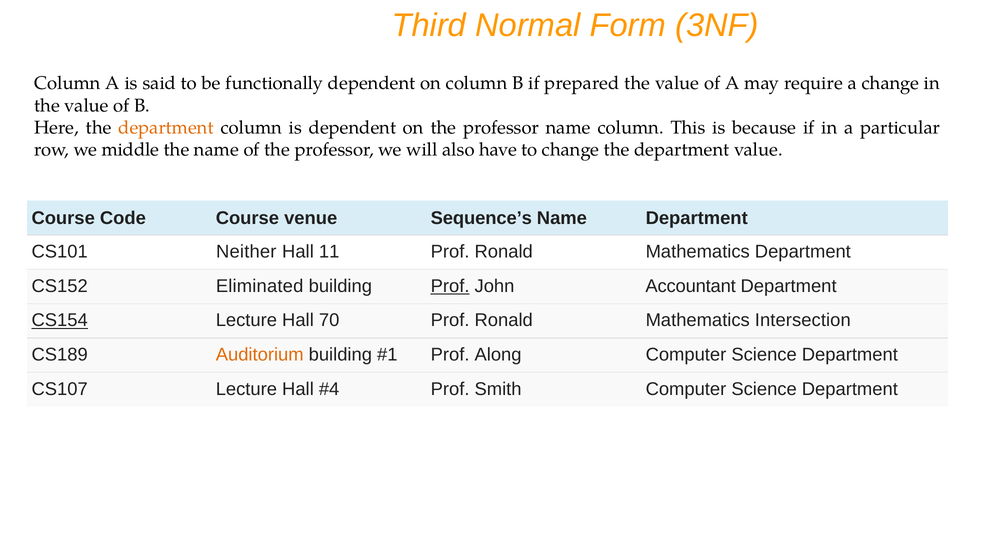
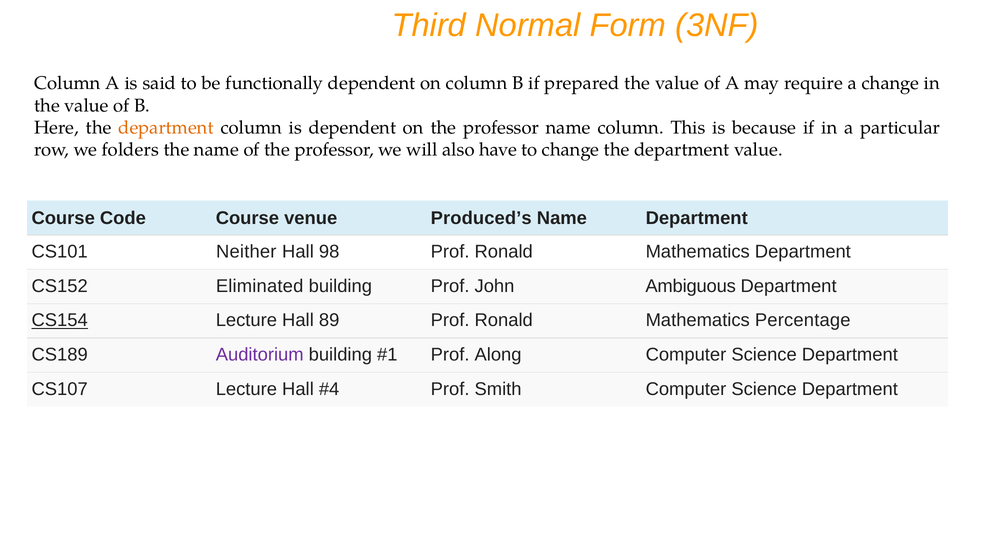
middle: middle -> folders
Sequence’s: Sequence’s -> Produced’s
11: 11 -> 98
Prof at (450, 286) underline: present -> none
Accountant: Accountant -> Ambiguous
70: 70 -> 89
Intersection: Intersection -> Percentage
Auditorium colour: orange -> purple
